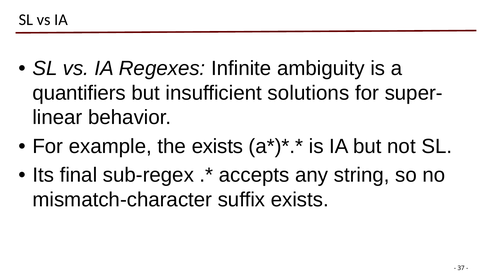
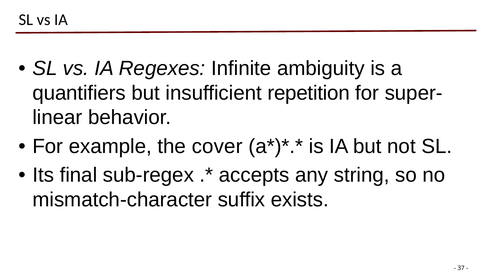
solutions: solutions -> repetition
the exists: exists -> cover
